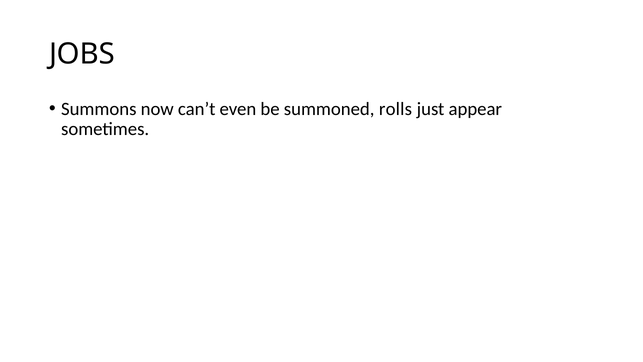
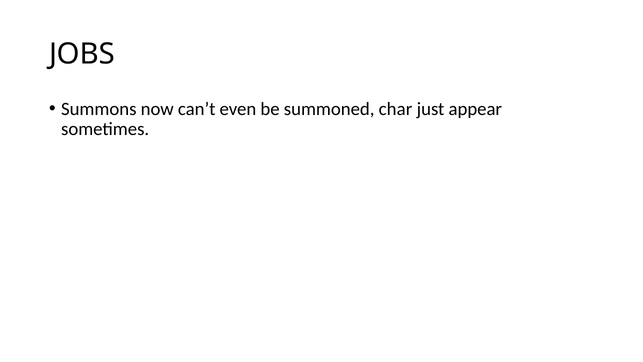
rolls: rolls -> char
